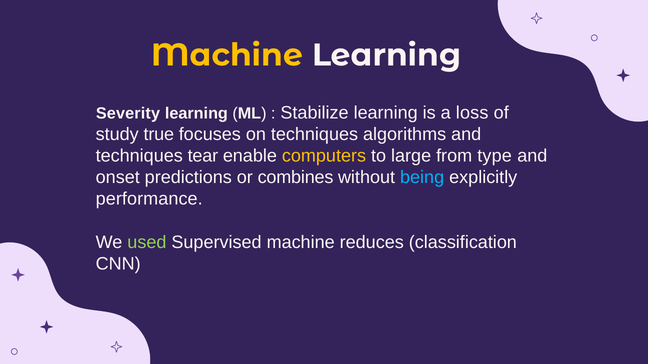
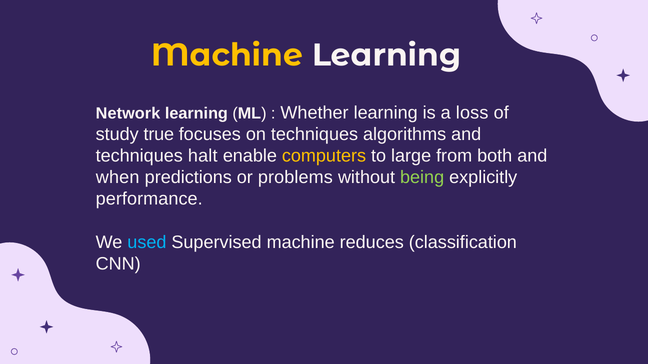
Severity: Severity -> Network
Stabilize: Stabilize -> Whether
tear: tear -> halt
type: type -> both
onset: onset -> when
combines: combines -> problems
being colour: light blue -> light green
used colour: light green -> light blue
